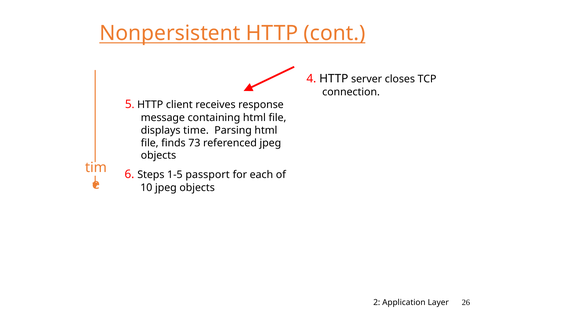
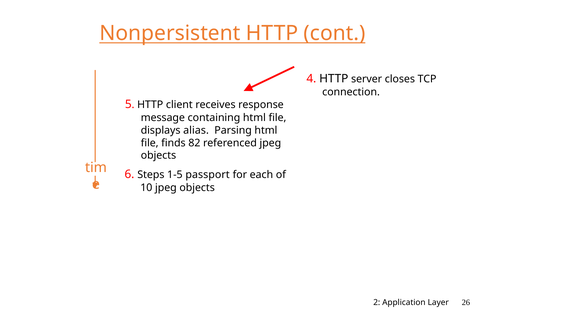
time: time -> alias
73: 73 -> 82
